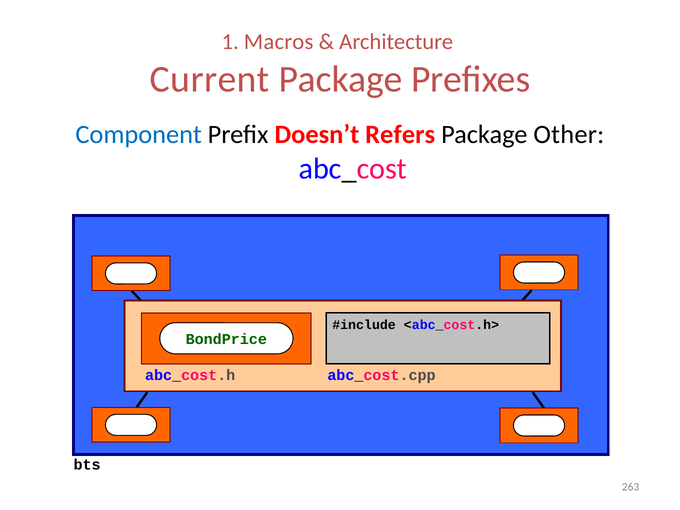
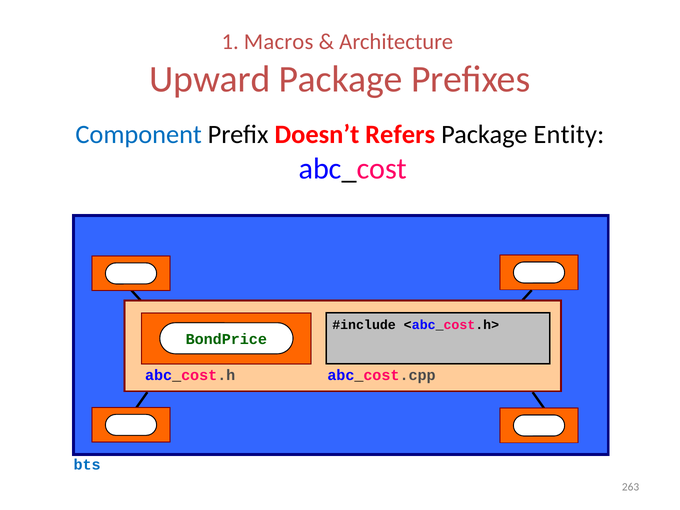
Current: Current -> Upward
Other: Other -> Entity
bts colour: black -> blue
